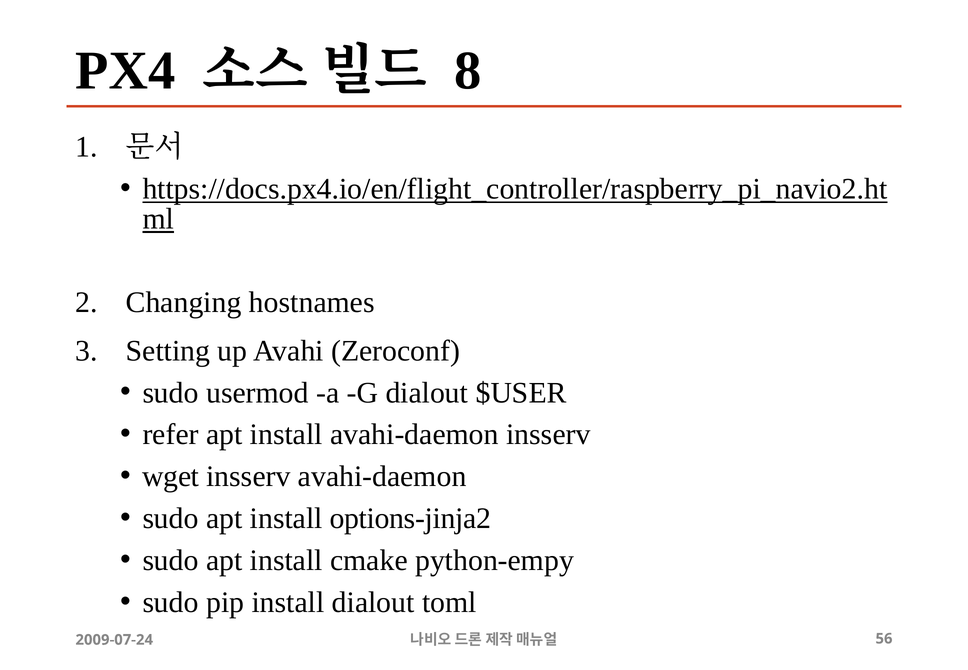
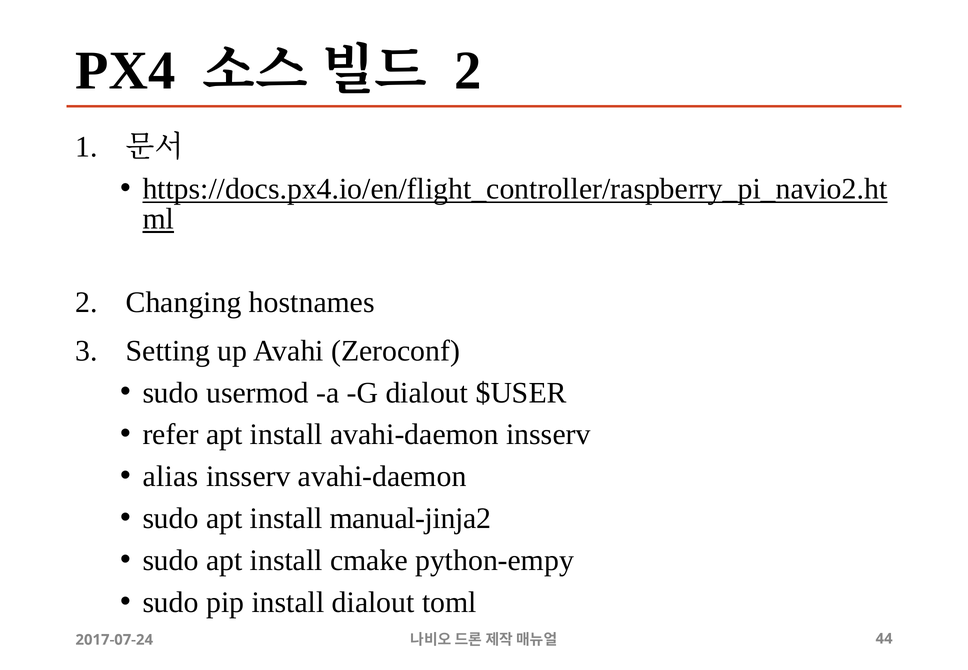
8 at (468, 71): 8 -> 2
wget: wget -> alias
options-jinja2: options-jinja2 -> manual-jinja2
2009-07-24: 2009-07-24 -> 2017-07-24
56: 56 -> 44
